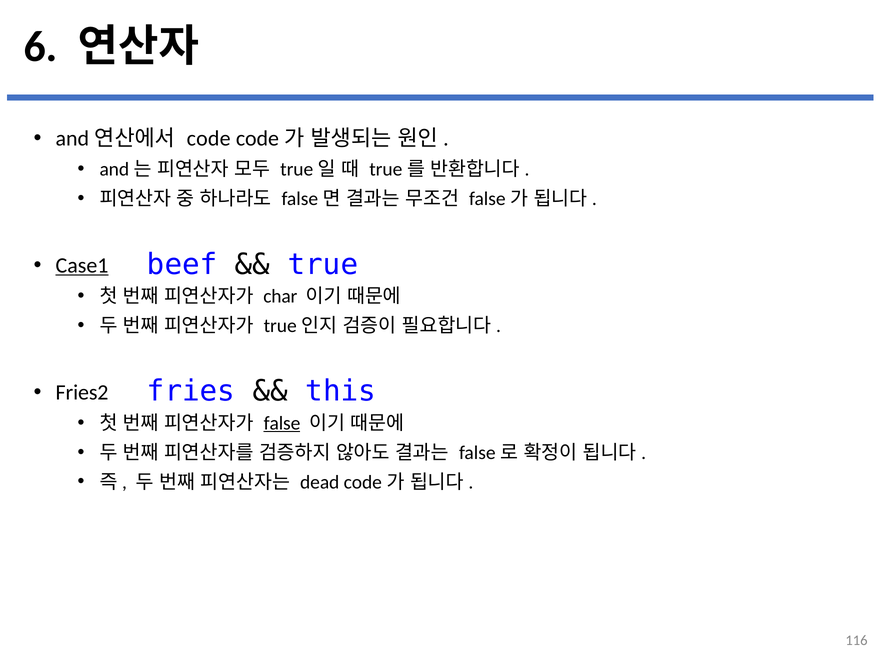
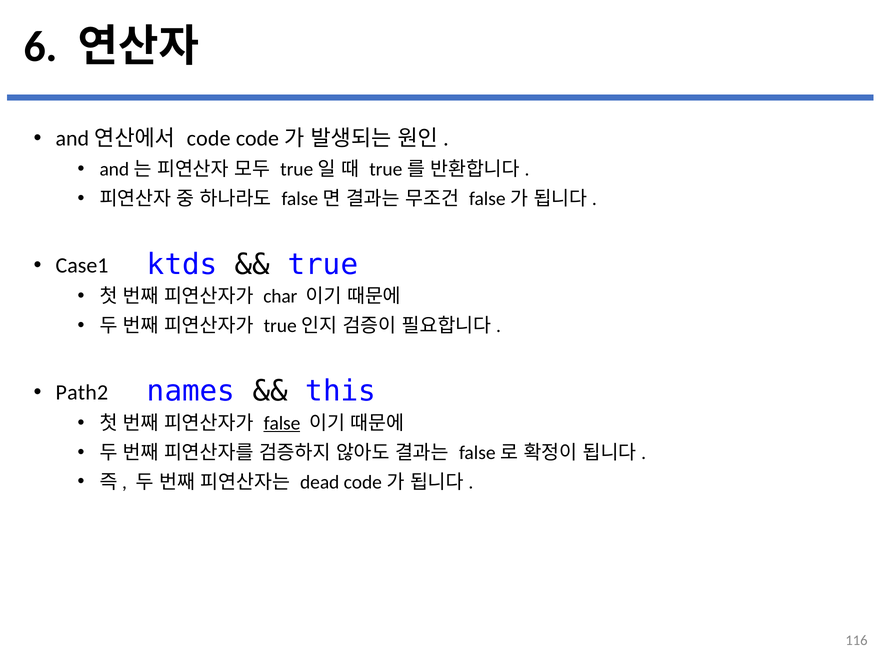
beef: beef -> ktds
Case1 underline: present -> none
fries: fries -> names
Fries2: Fries2 -> Path2
